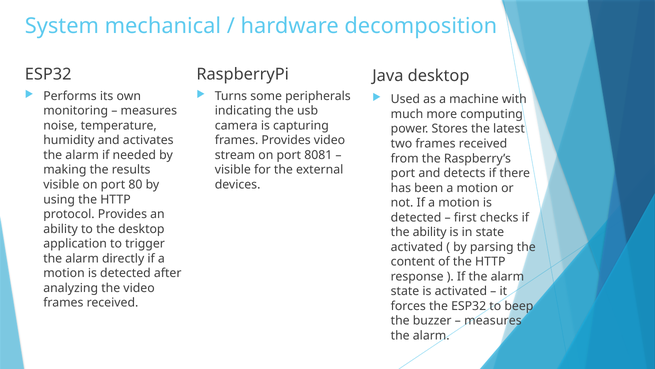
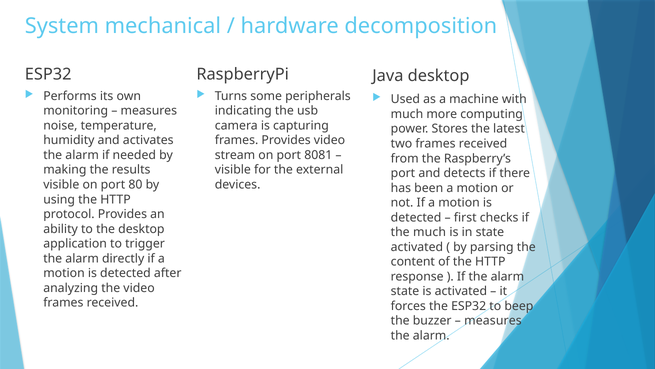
the ability: ability -> much
